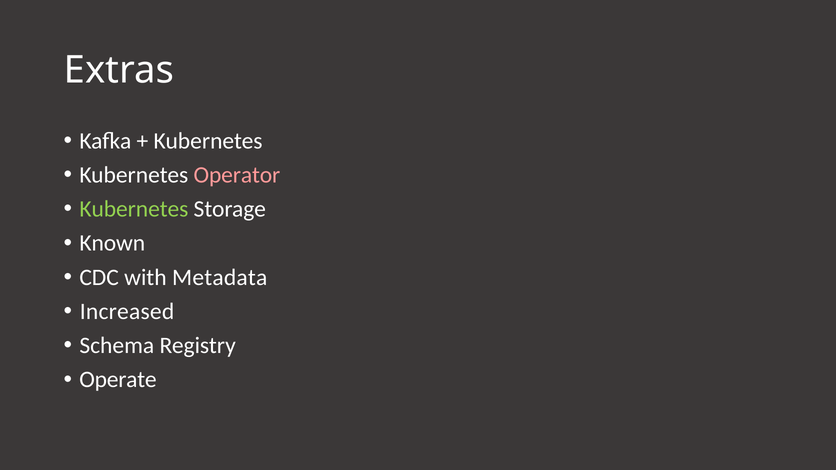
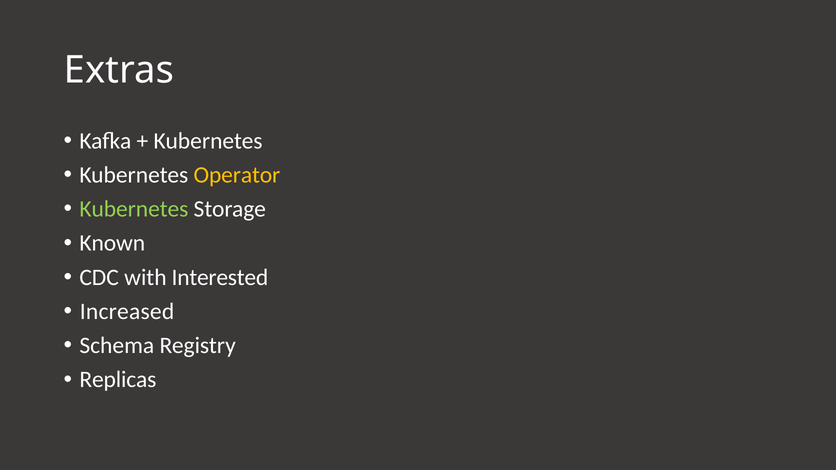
Operator colour: pink -> yellow
Metadata: Metadata -> Interested
Operate: Operate -> Replicas
